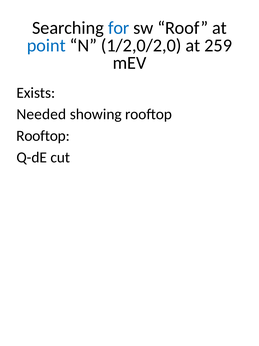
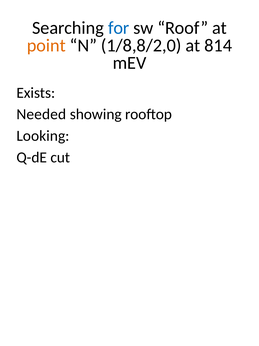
point colour: blue -> orange
1/2,0/2,0: 1/2,0/2,0 -> 1/8,8/2,0
259: 259 -> 814
Rooftop at (43, 136): Rooftop -> Looking
